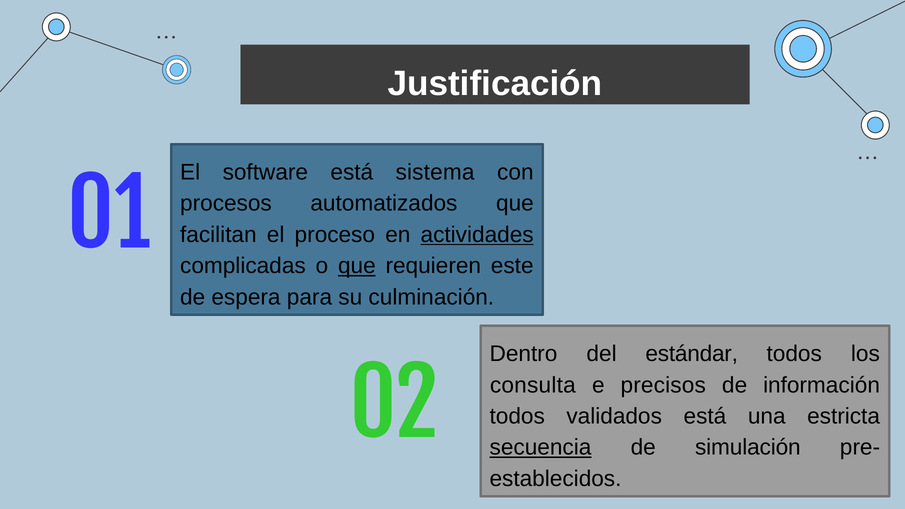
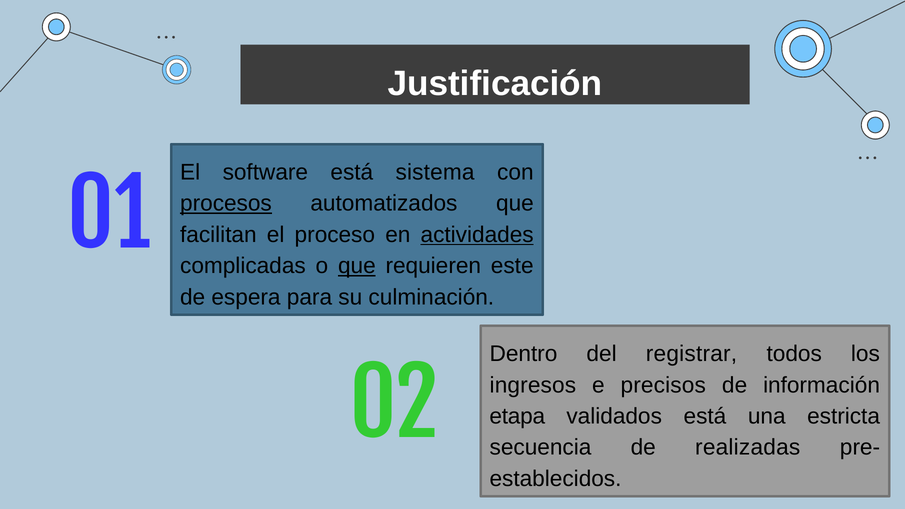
procesos underline: none -> present
estándar: estándar -> registrar
consulta: consulta -> ingresos
todos at (517, 416): todos -> etapa
secuencia underline: present -> none
simulación: simulación -> realizadas
